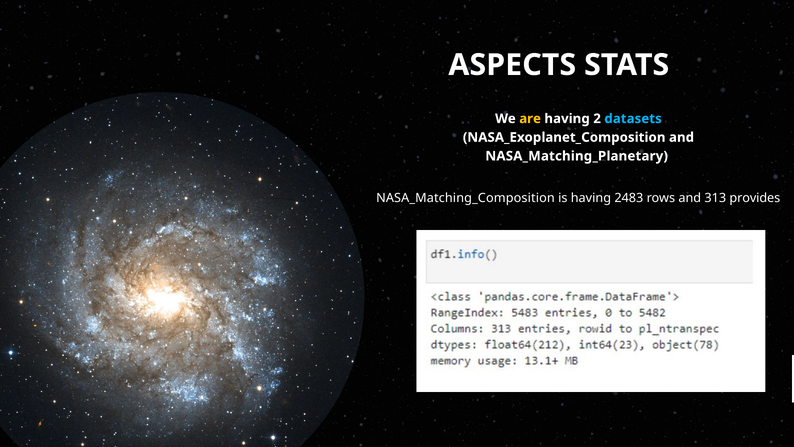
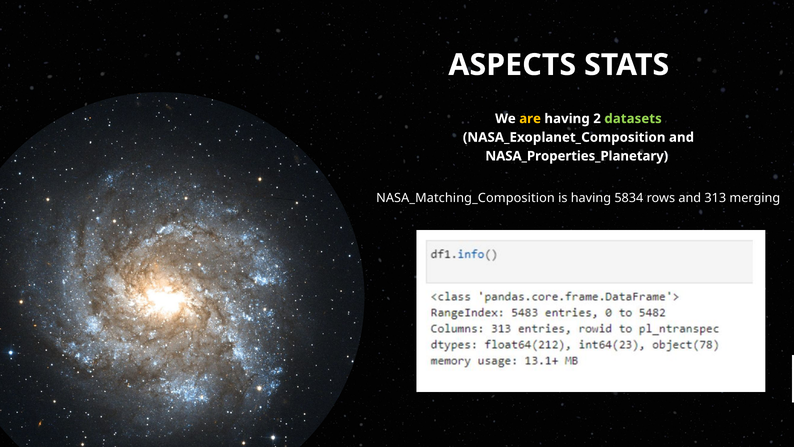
datasets colour: light blue -> light green
NASA_Matching_Planetary: NASA_Matching_Planetary -> NASA_Properties_Planetary
2483: 2483 -> 5834
provides: provides -> merging
